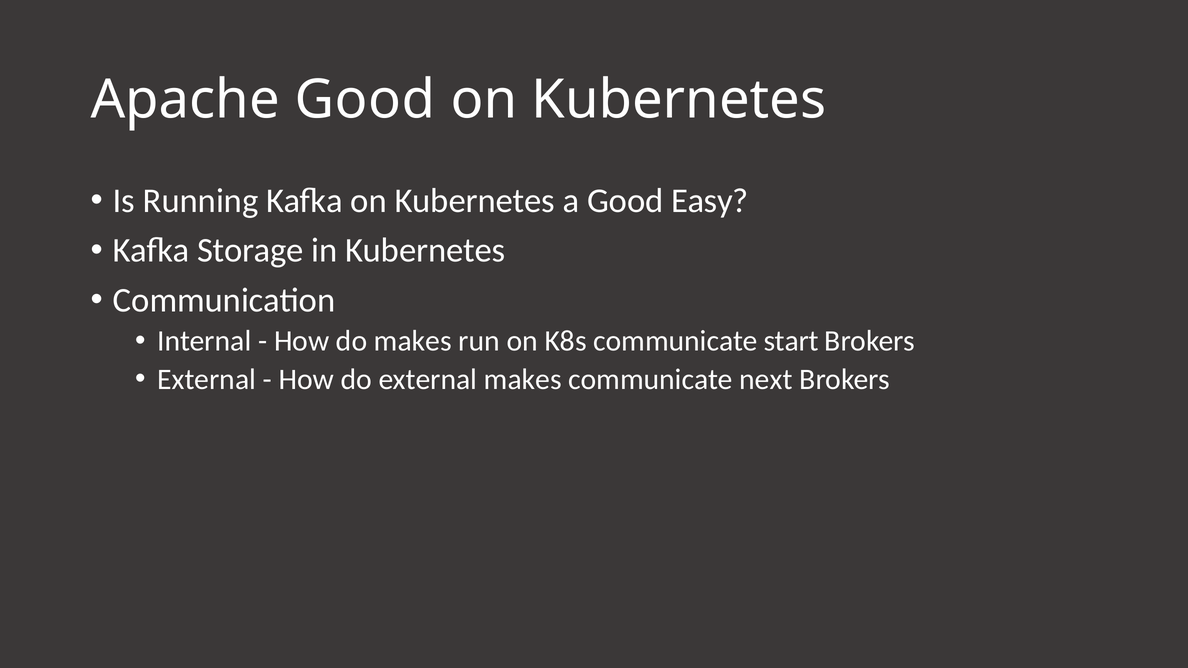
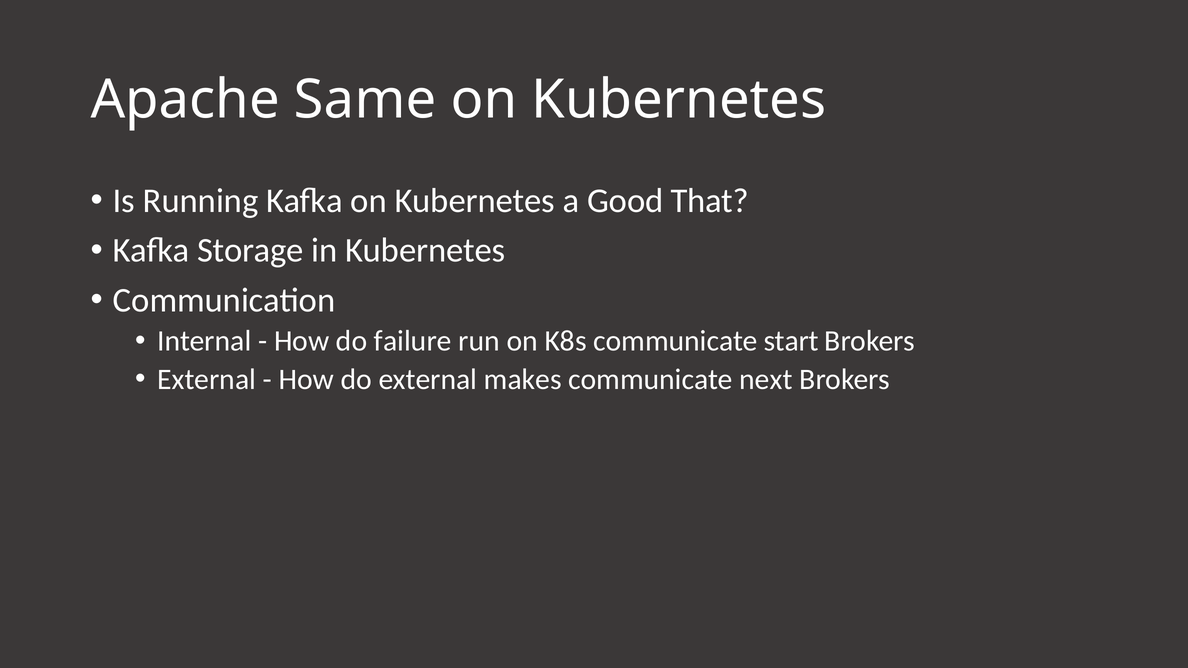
Apache Good: Good -> Same
Easy: Easy -> That
do makes: makes -> failure
